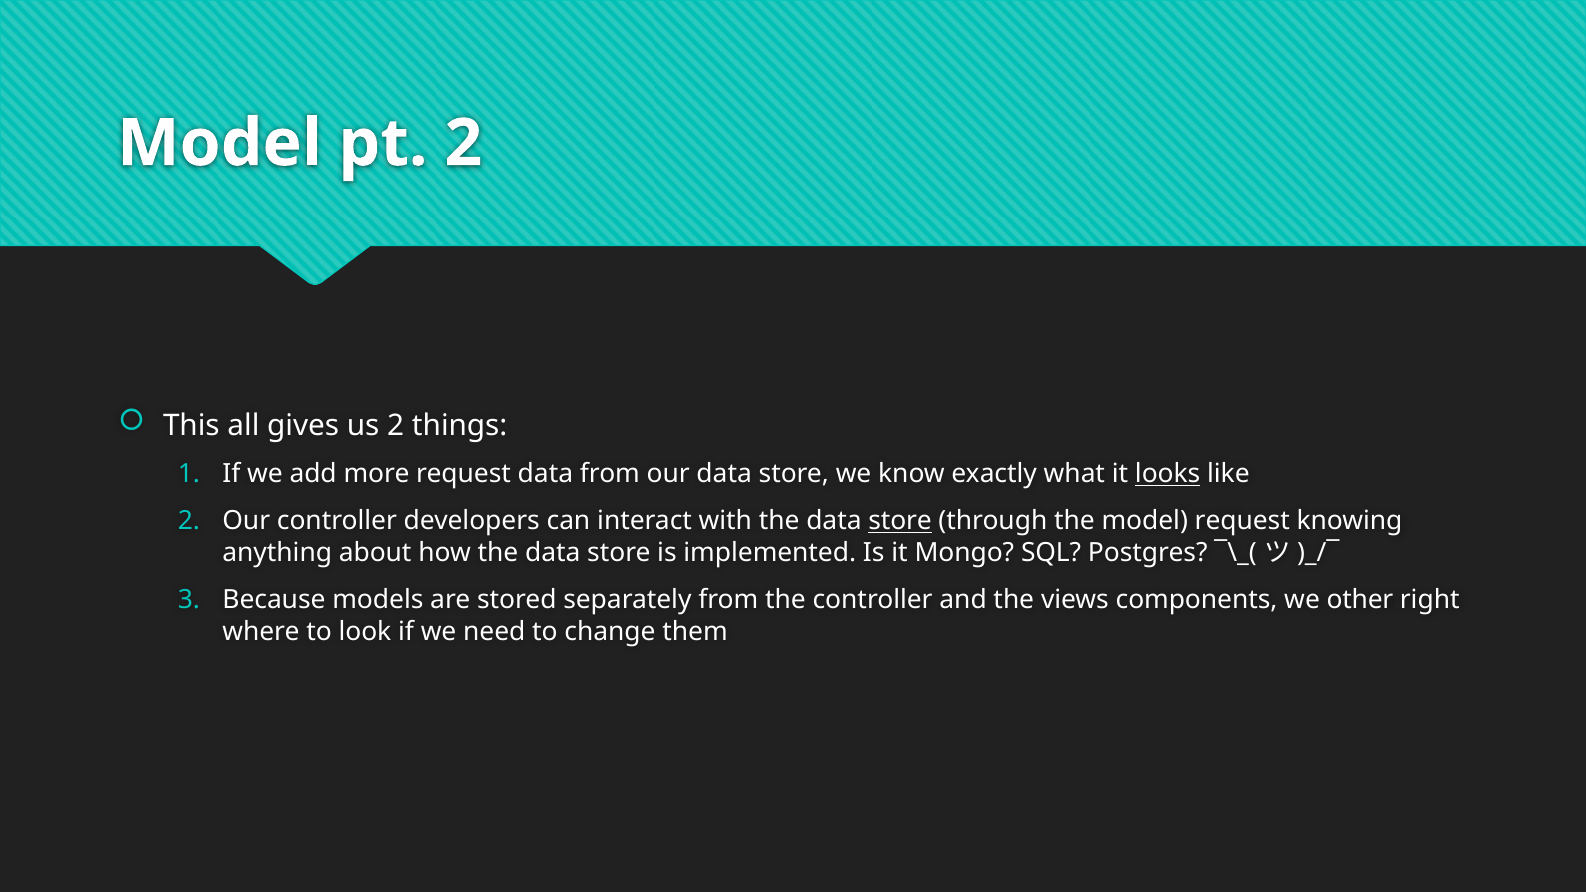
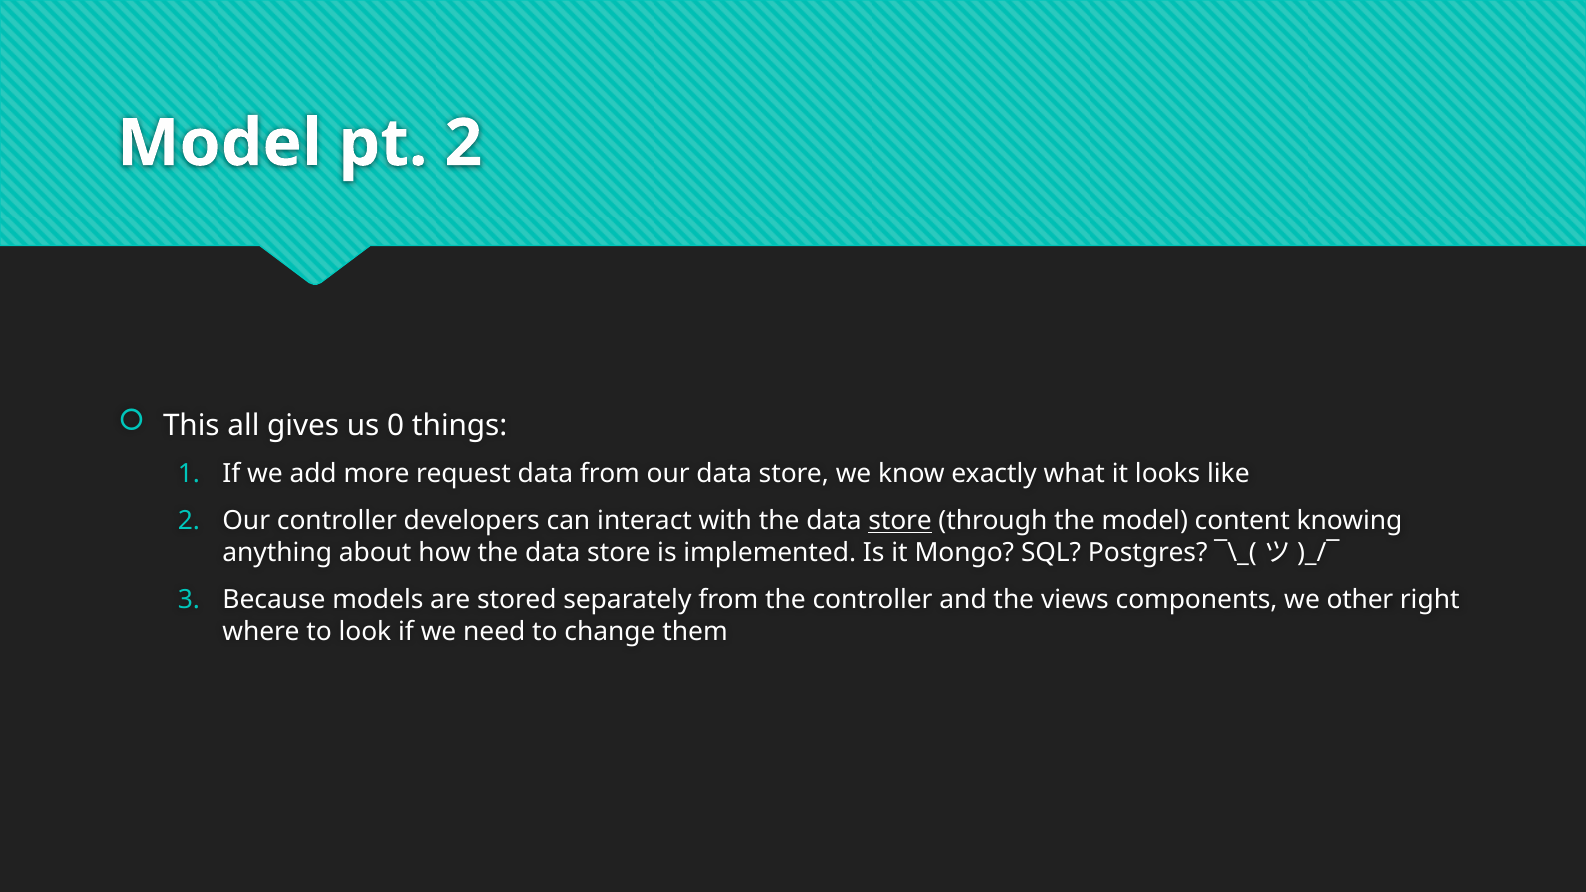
us 2: 2 -> 0
looks underline: present -> none
model request: request -> content
